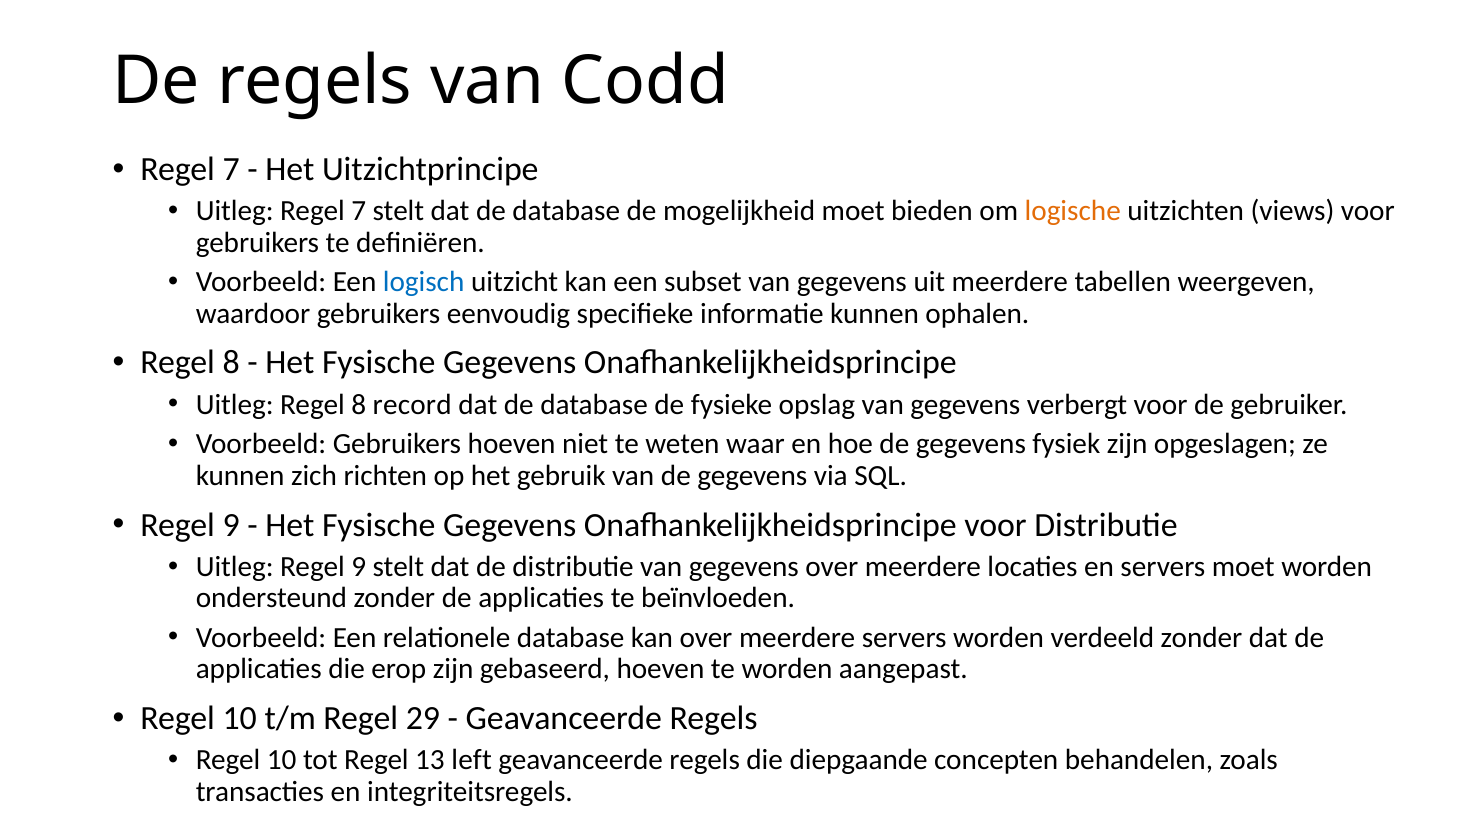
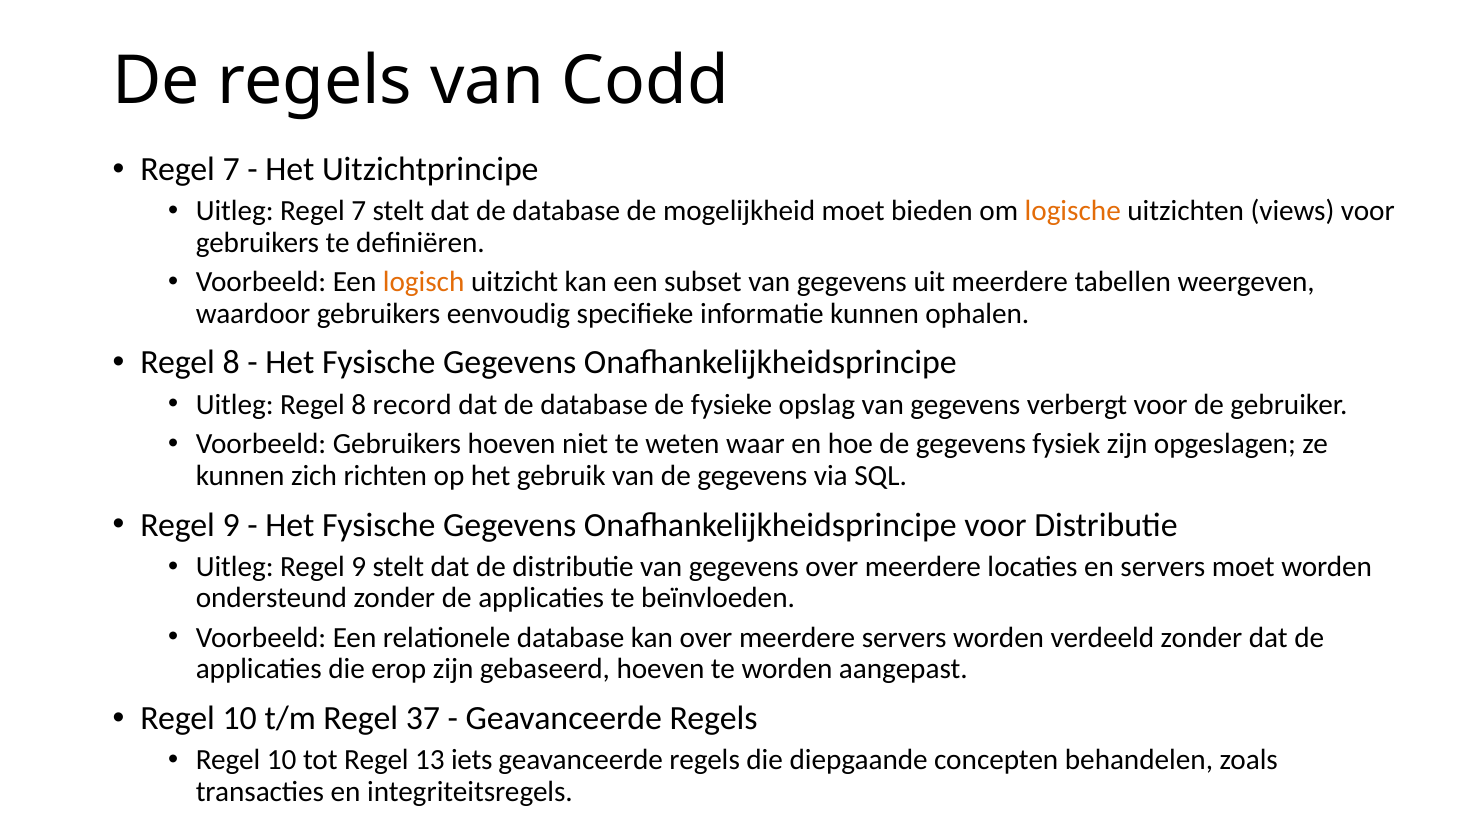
logisch colour: blue -> orange
29: 29 -> 37
left: left -> iets
